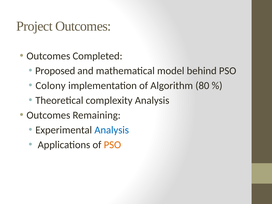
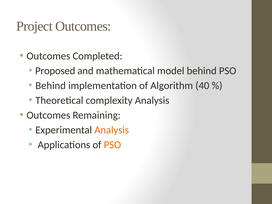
Colony at (51, 86): Colony -> Behind
80: 80 -> 40
Analysis at (112, 130) colour: blue -> orange
